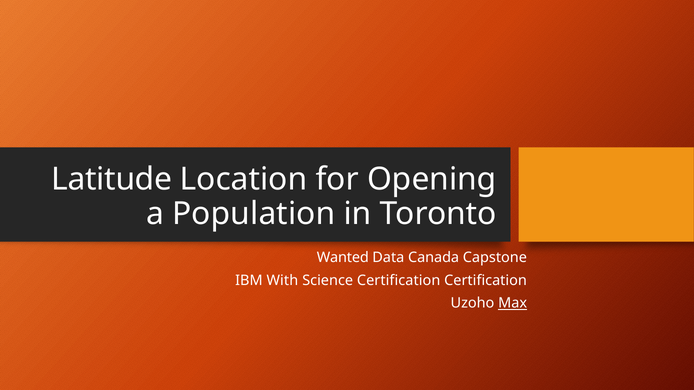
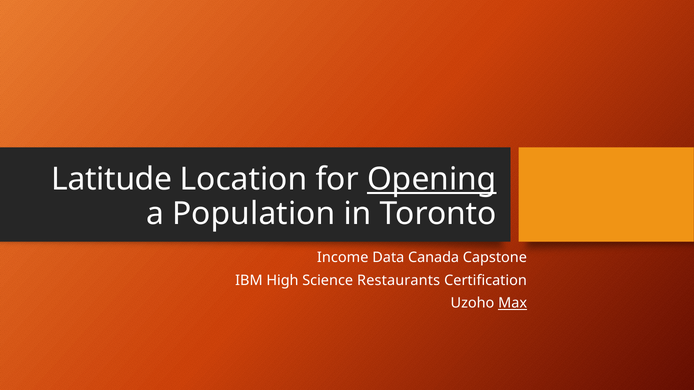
Opening underline: none -> present
Wanted: Wanted -> Income
With: With -> High
Science Certification: Certification -> Restaurants
